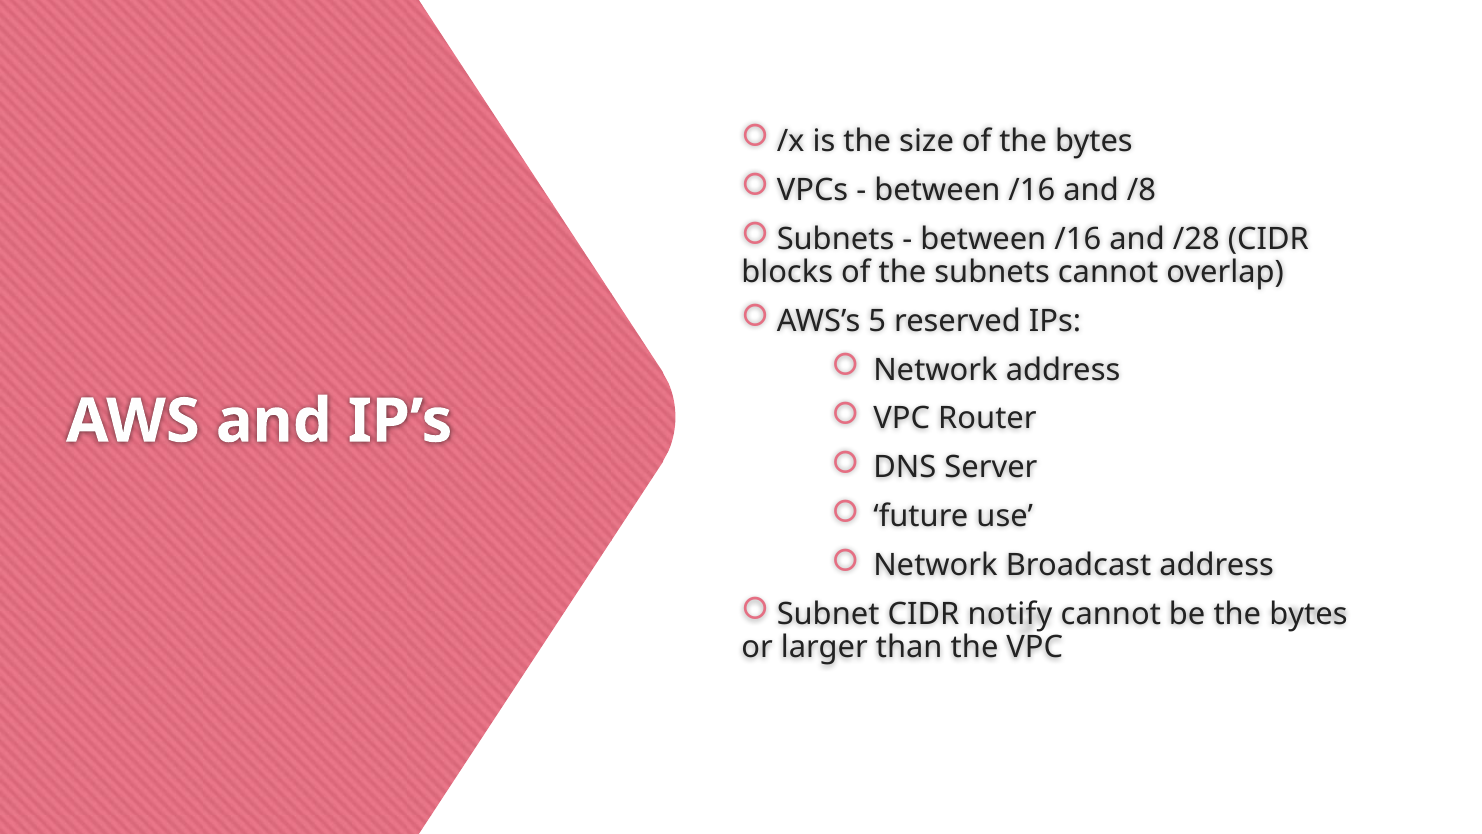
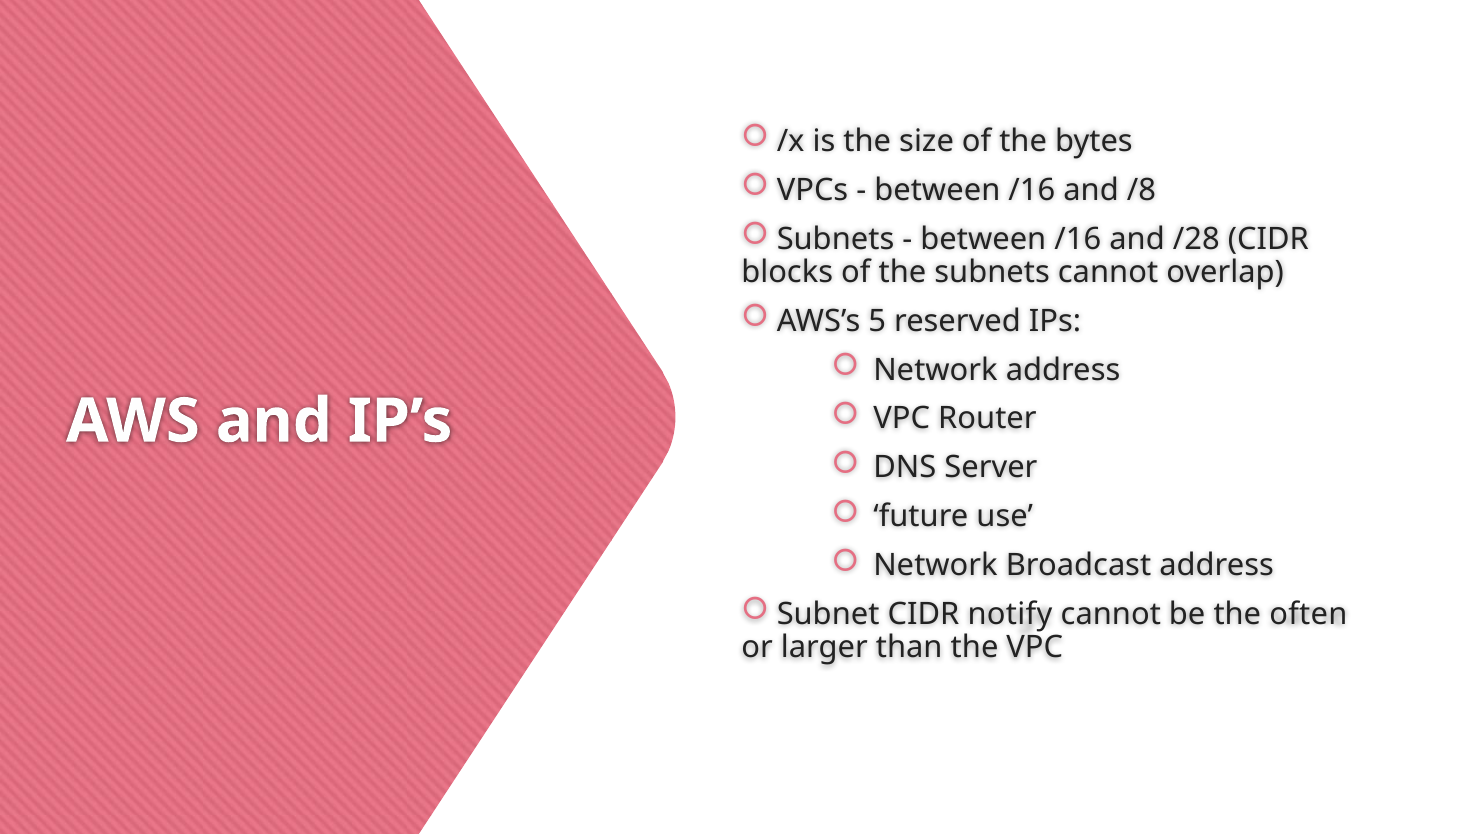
be the bytes: bytes -> often
